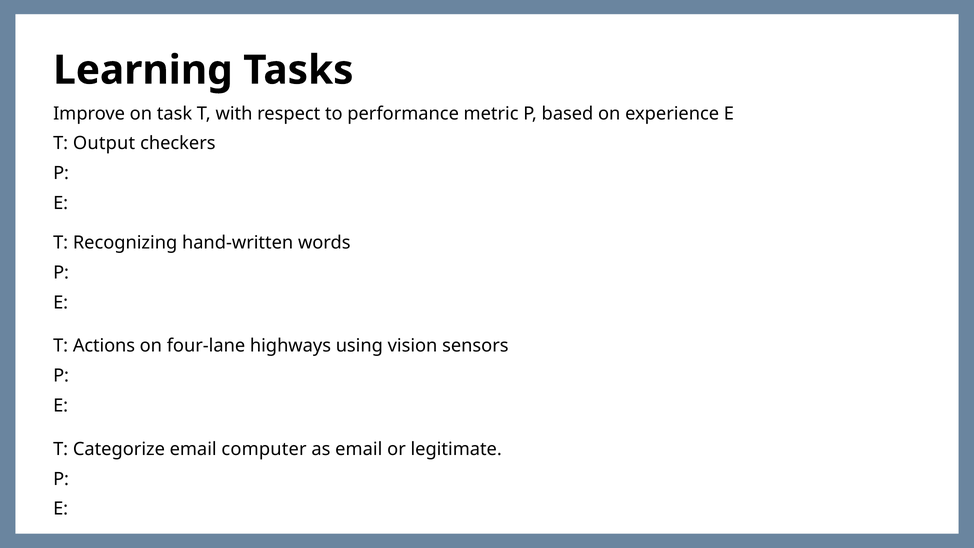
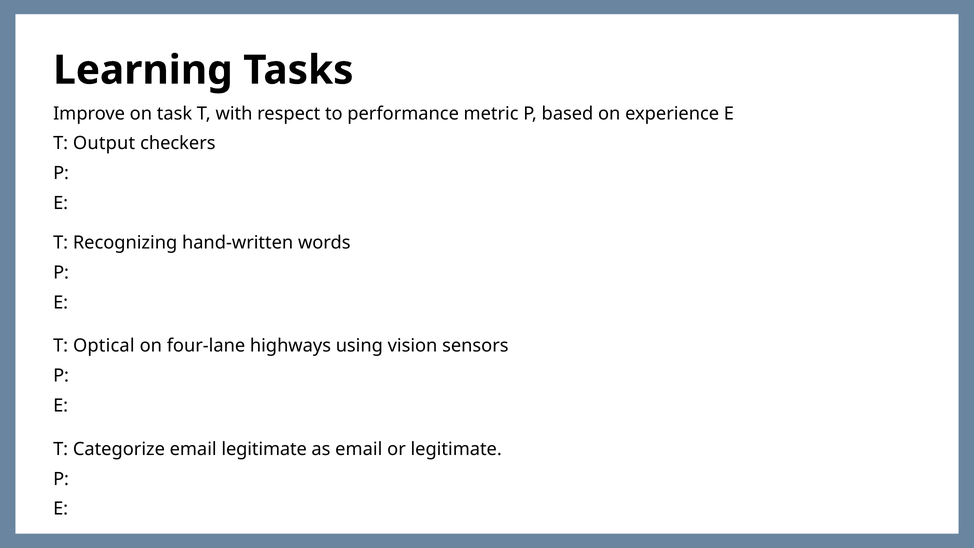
Actions: Actions -> Optical
email computer: computer -> legitimate
